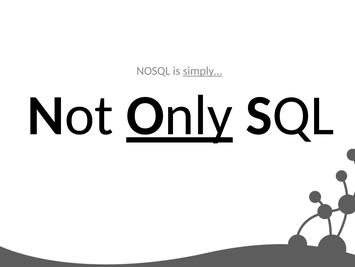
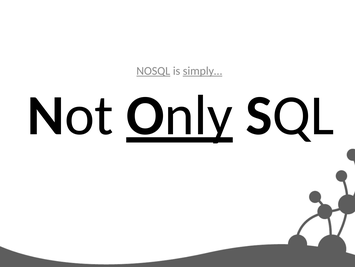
NOSQL underline: none -> present
